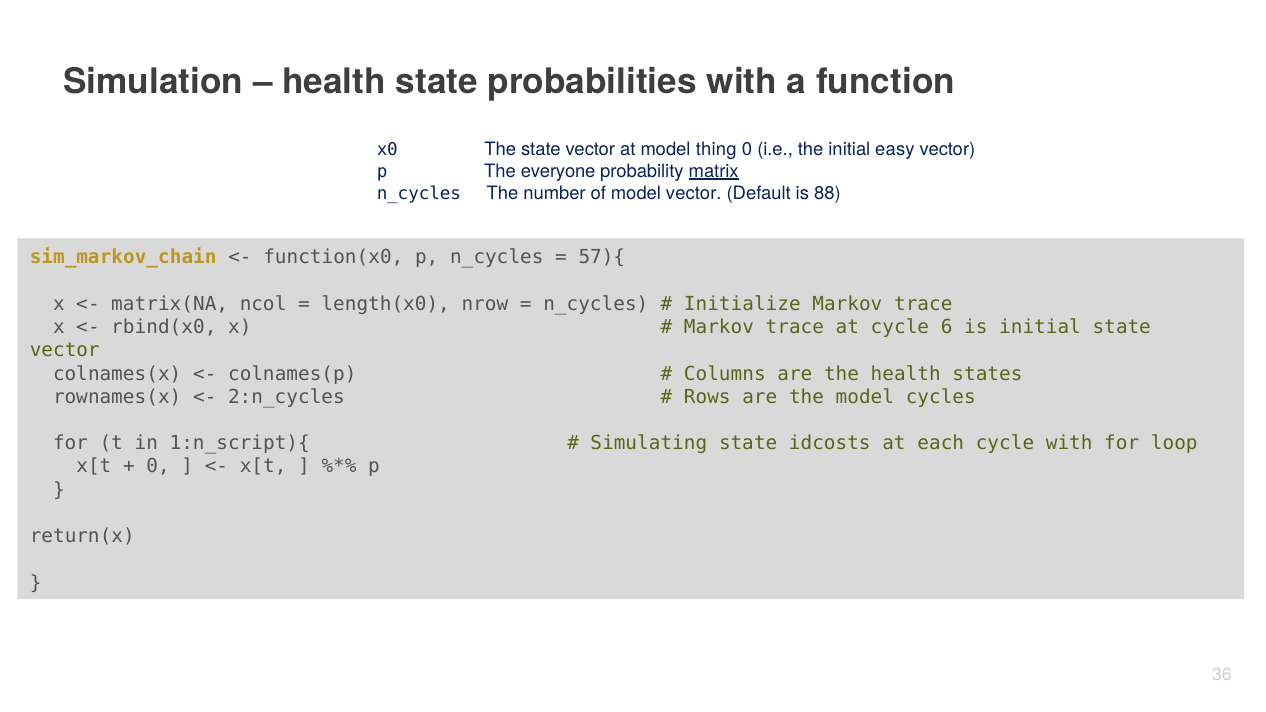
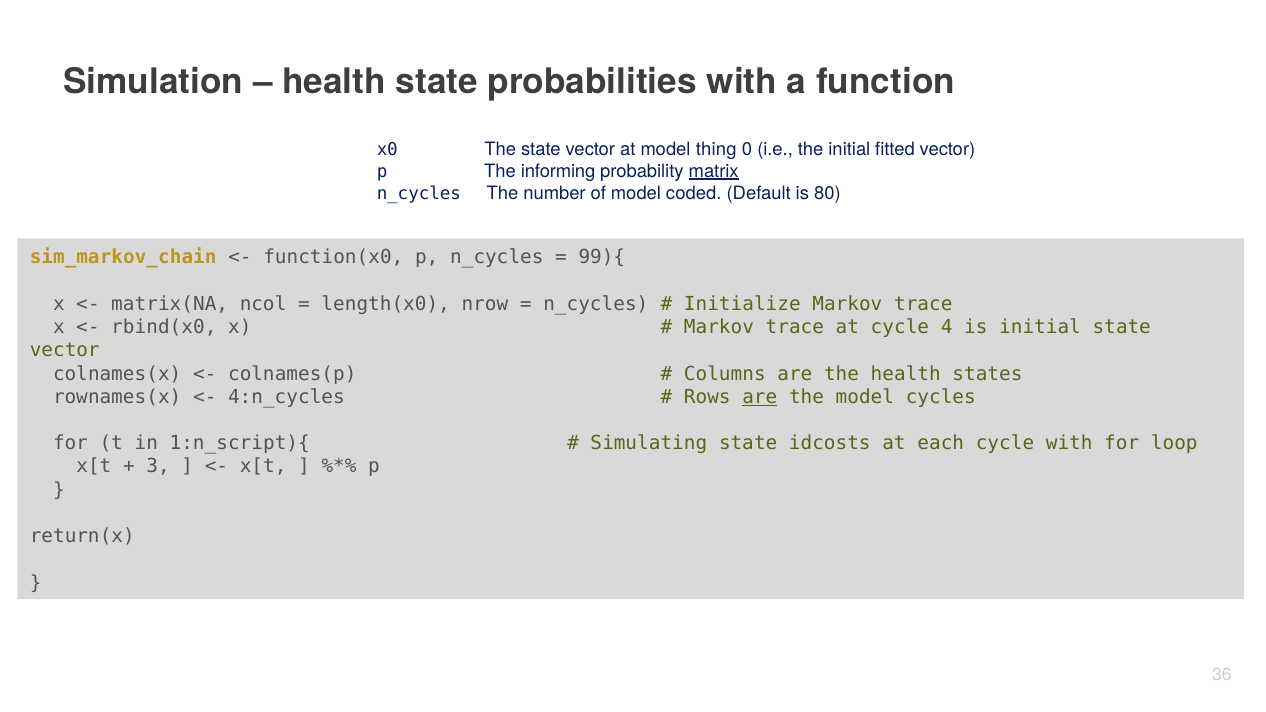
easy: easy -> fitted
everyone: everyone -> informing
model vector: vector -> coded
88: 88 -> 80
57){: 57){ -> 99){
6: 6 -> 4
2:n_cycles: 2:n_cycles -> 4:n_cycles
are at (760, 397) underline: none -> present
0 at (158, 467): 0 -> 3
